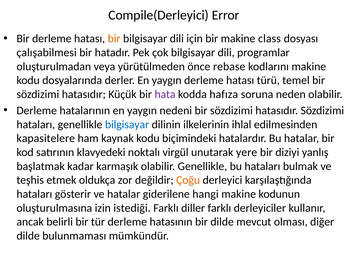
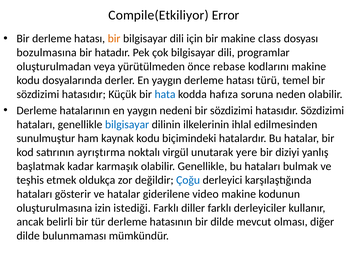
Compile(Derleyici: Compile(Derleyici -> Compile(Etkiliyor
çalışabilmesi: çalışabilmesi -> bozulmasına
hata colour: purple -> blue
kapasitelere: kapasitelere -> sunulmuştur
klavyedeki: klavyedeki -> ayrıştırma
Çoğu colour: orange -> blue
hangi: hangi -> video
